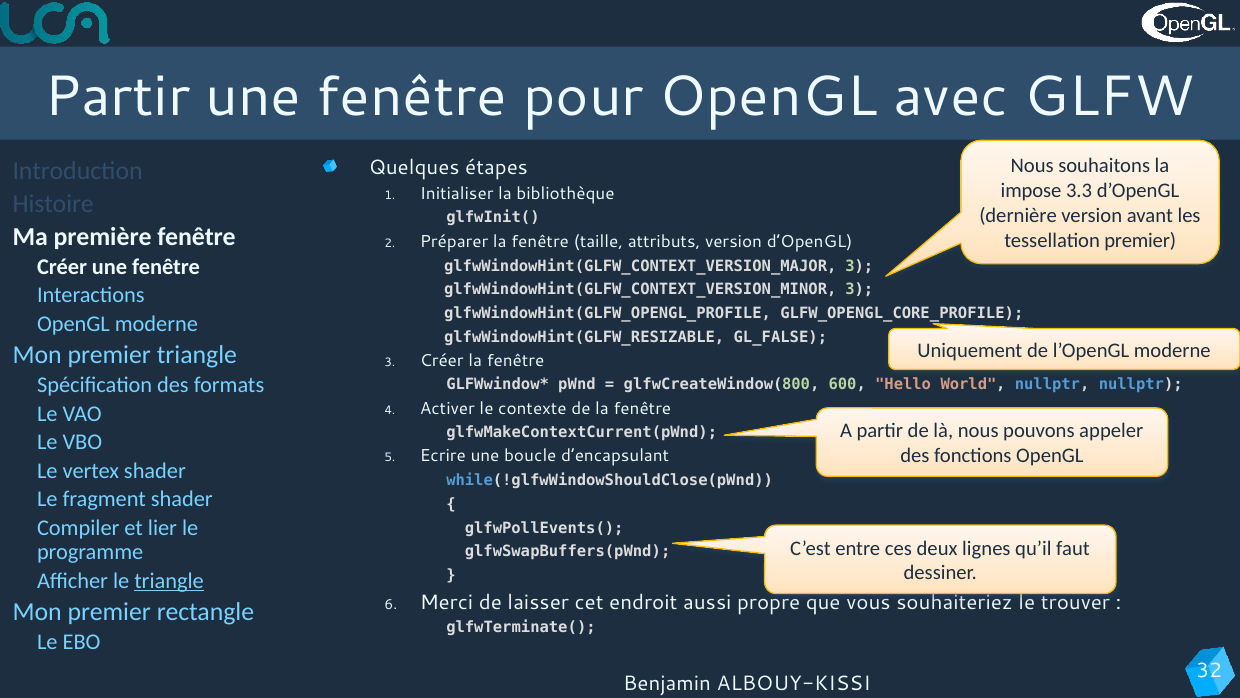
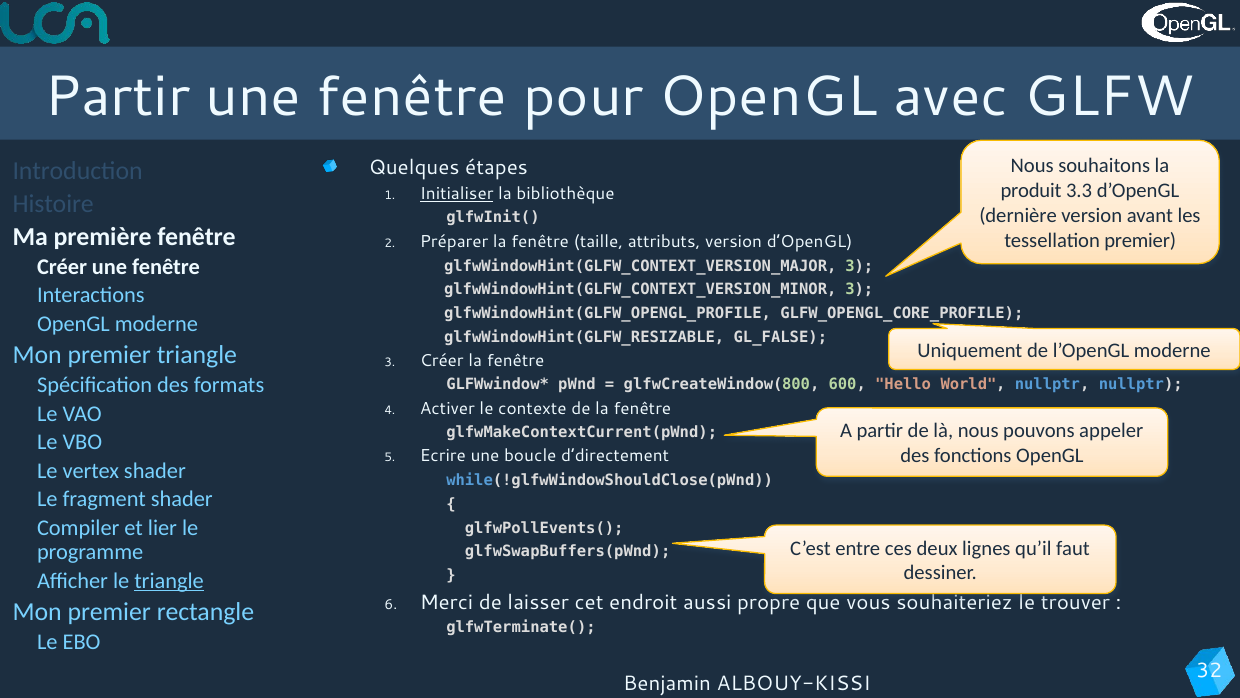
impose: impose -> produit
Initialiser underline: none -> present
d’encapsulant: d’encapsulant -> d’directement
